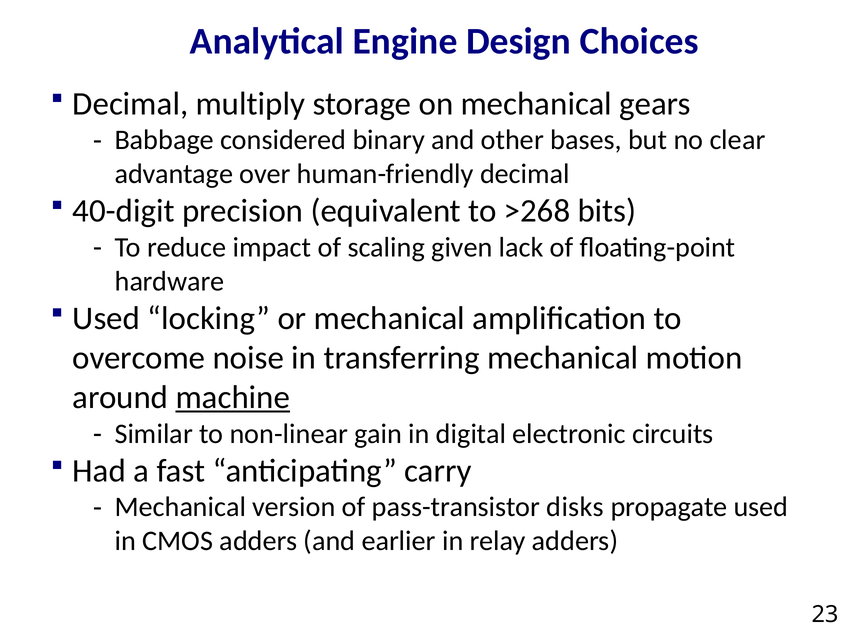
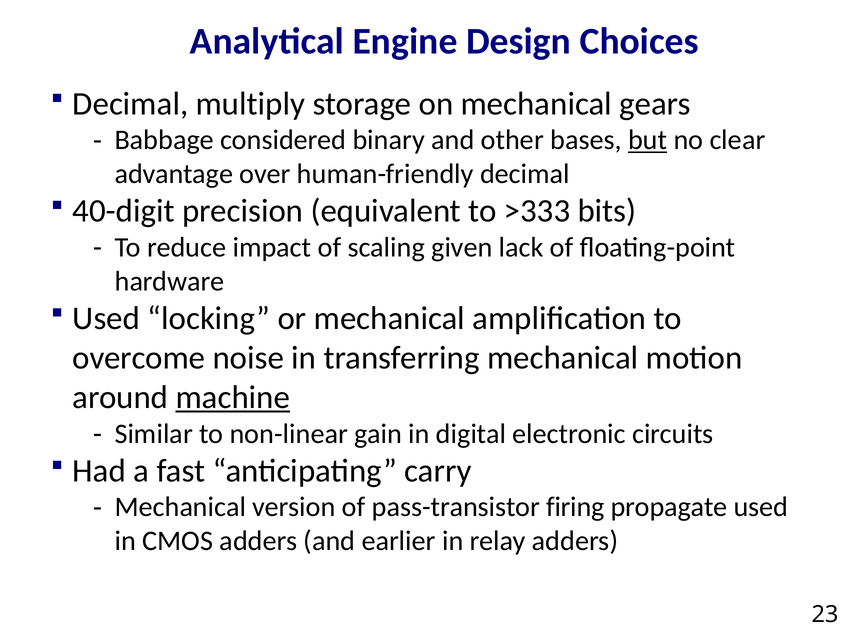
but underline: none -> present
>268: >268 -> >333
disks: disks -> firing
